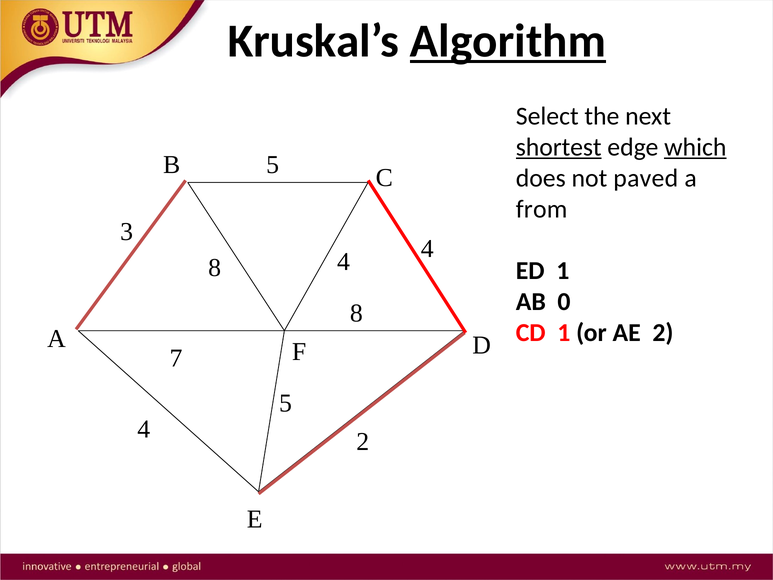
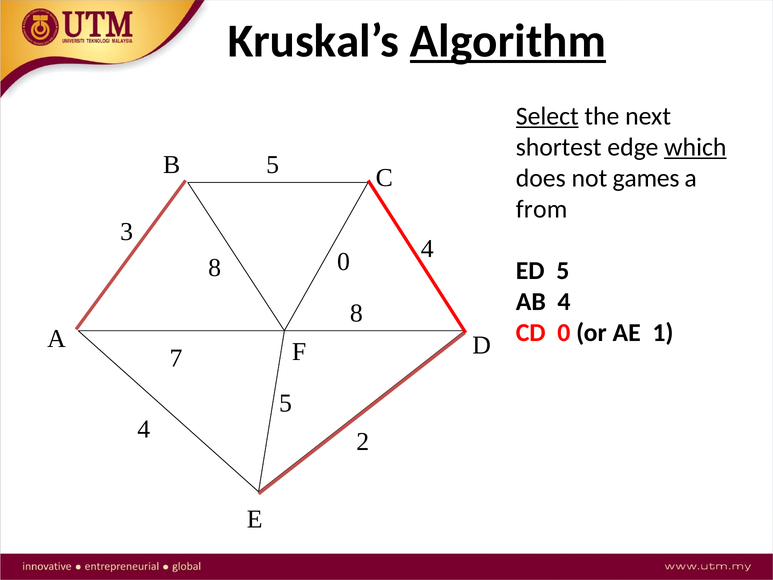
Select underline: none -> present
shortest underline: present -> none
paved: paved -> games
8 4: 4 -> 0
ED 1: 1 -> 5
AB 0: 0 -> 4
CD 1: 1 -> 0
AE 2: 2 -> 1
